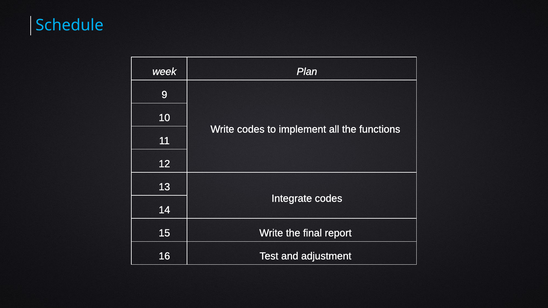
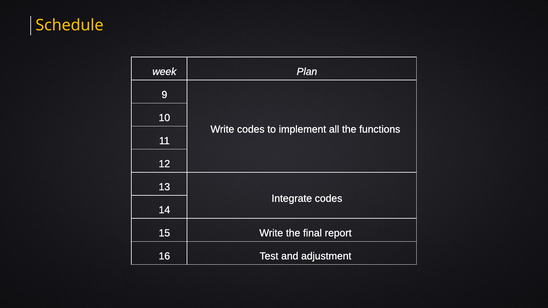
Schedule colour: light blue -> yellow
